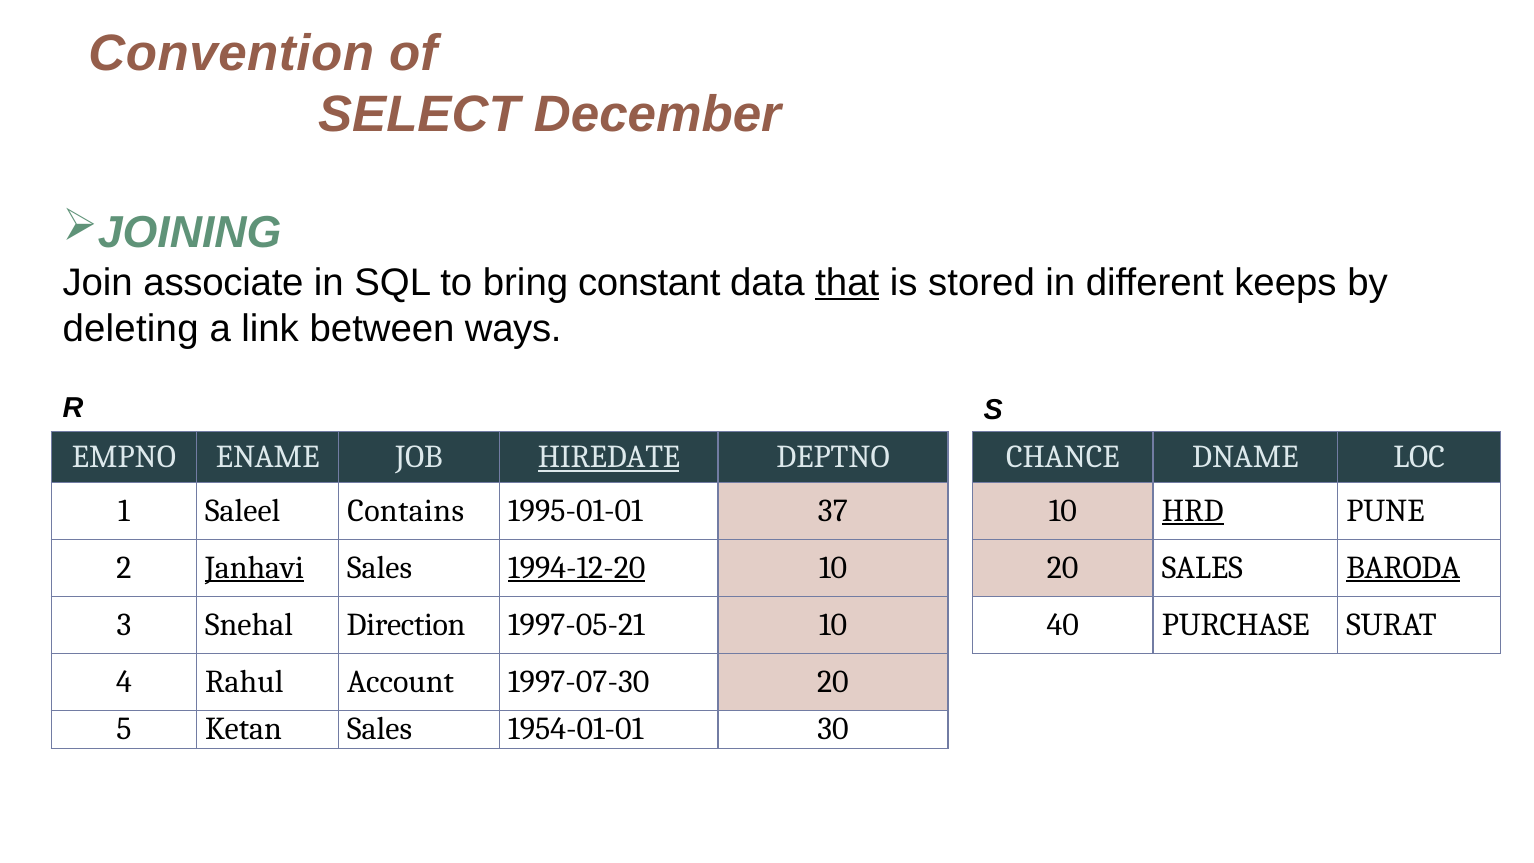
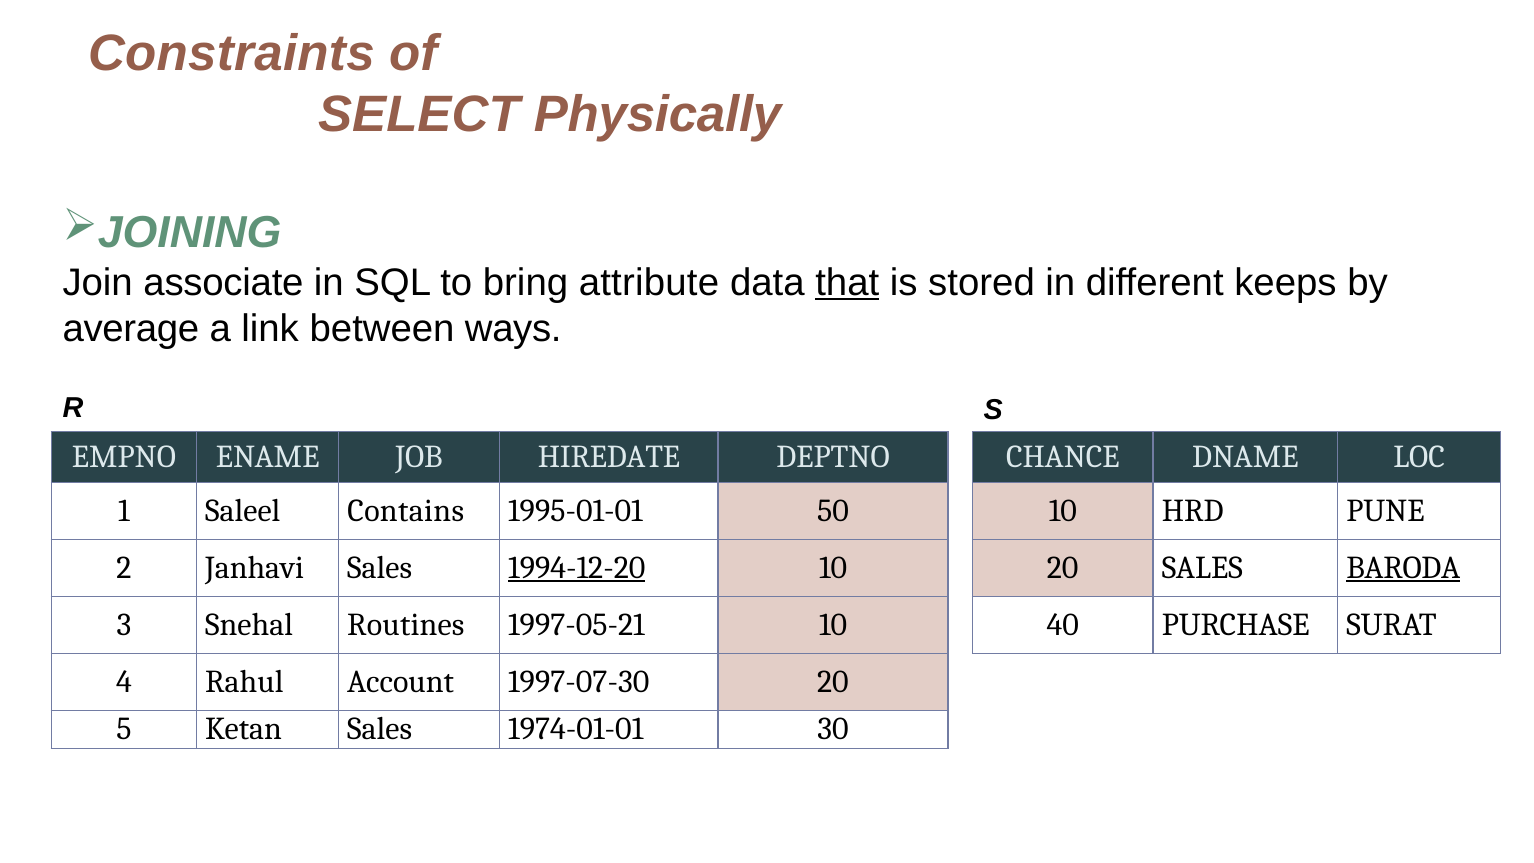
Convention: Convention -> Constraints
December: December -> Physically
constant: constant -> attribute
deleting: deleting -> average
HIREDATE underline: present -> none
37: 37 -> 50
HRD underline: present -> none
Janhavi underline: present -> none
Direction: Direction -> Routines
1954-01-01: 1954-01-01 -> 1974-01-01
